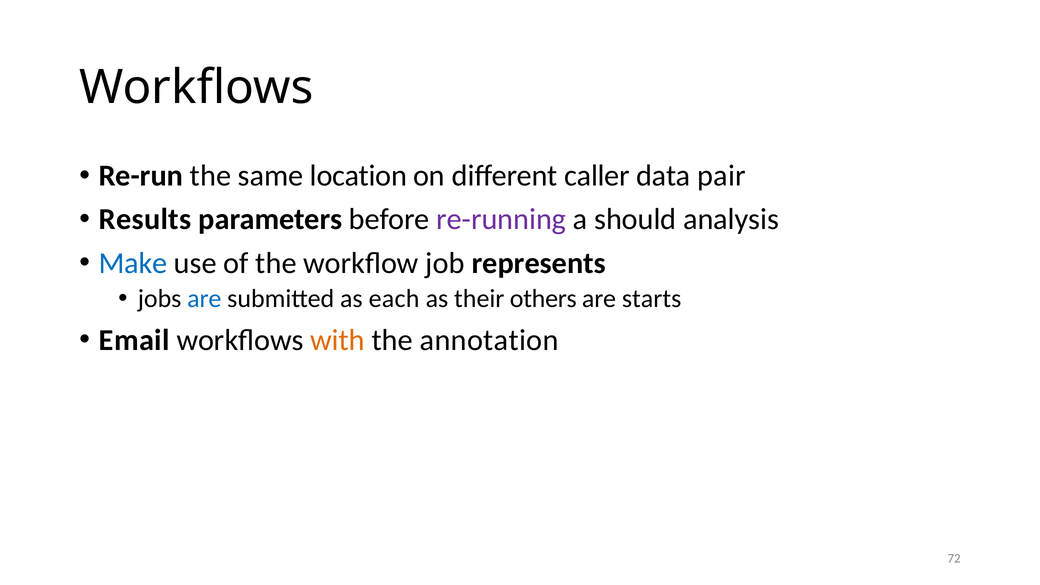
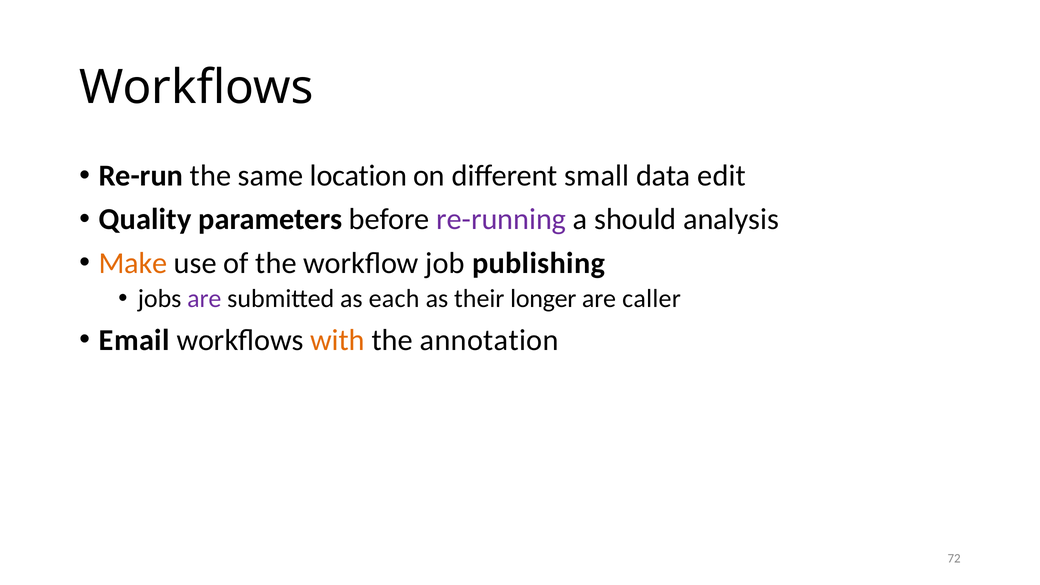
caller: caller -> small
pair: pair -> edit
Results: Results -> Quality
Make colour: blue -> orange
represents: represents -> publishing
are at (204, 299) colour: blue -> purple
others: others -> longer
starts: starts -> caller
